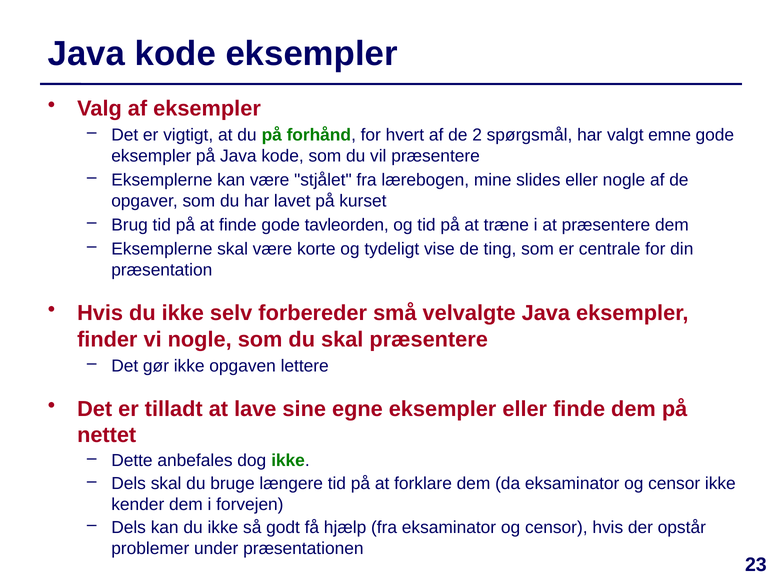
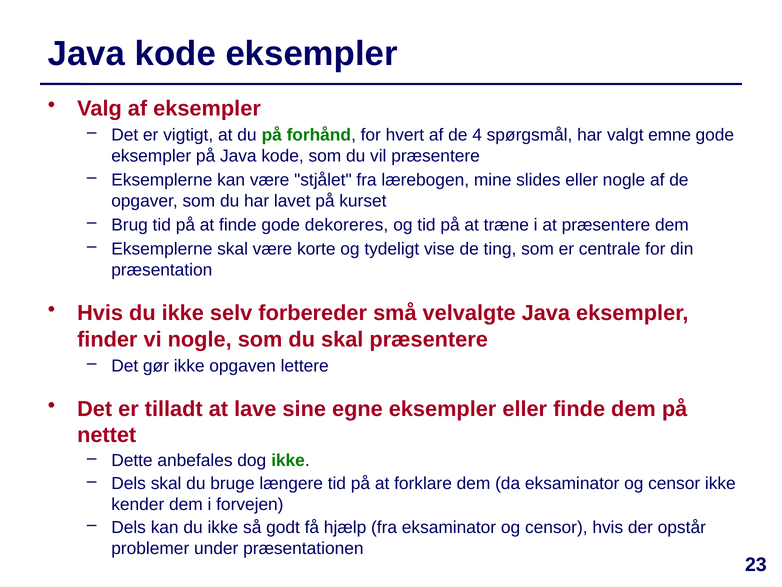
2: 2 -> 4
tavleorden: tavleorden -> dekoreres
